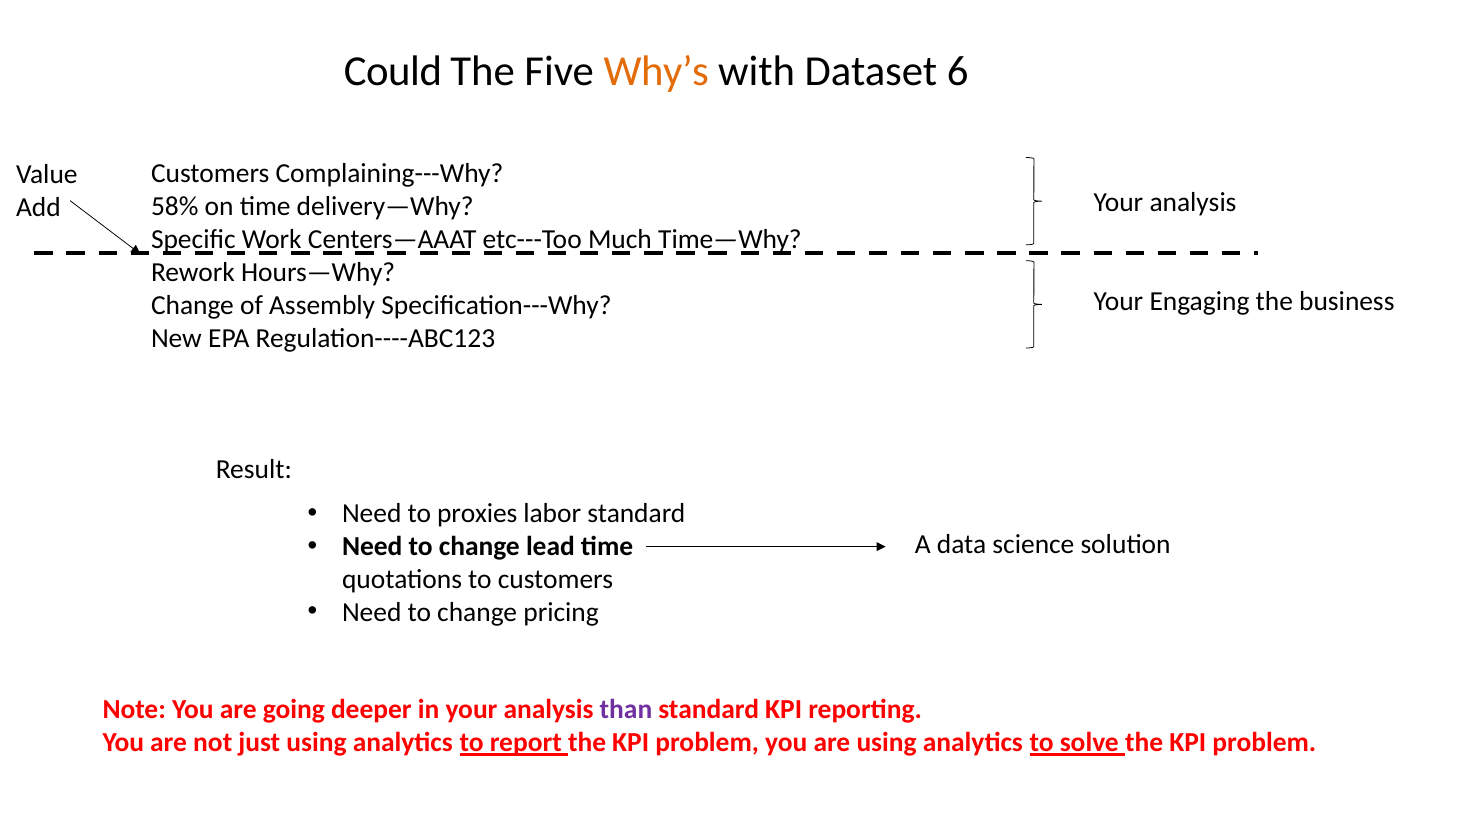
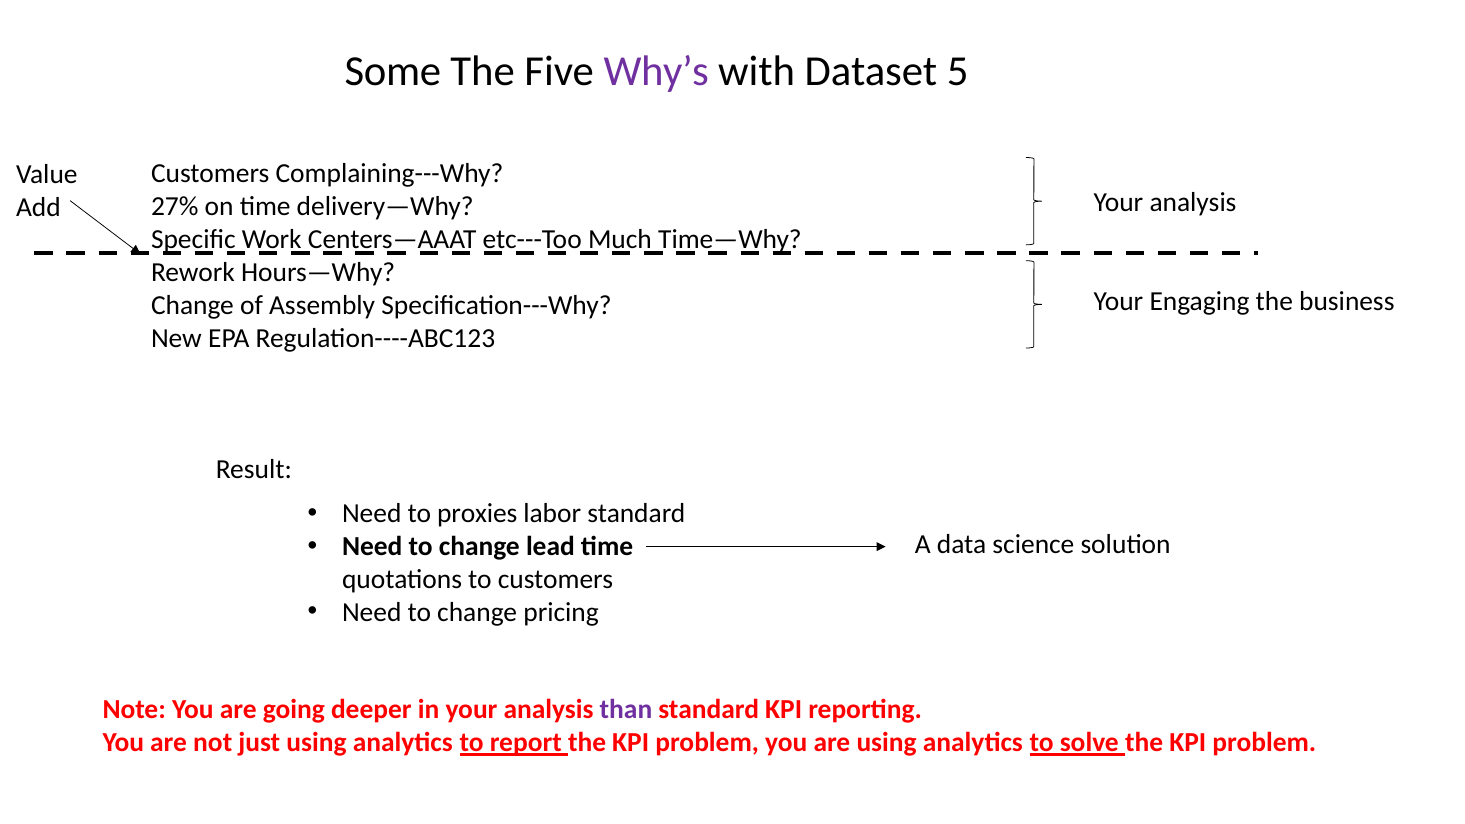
Could: Could -> Some
Why’s colour: orange -> purple
6: 6 -> 5
58%: 58% -> 27%
